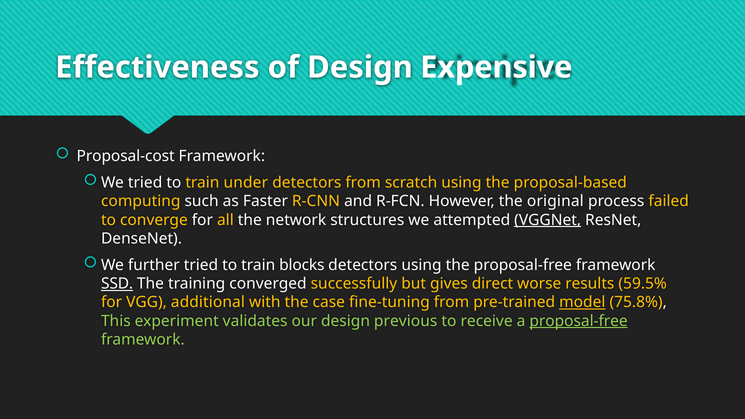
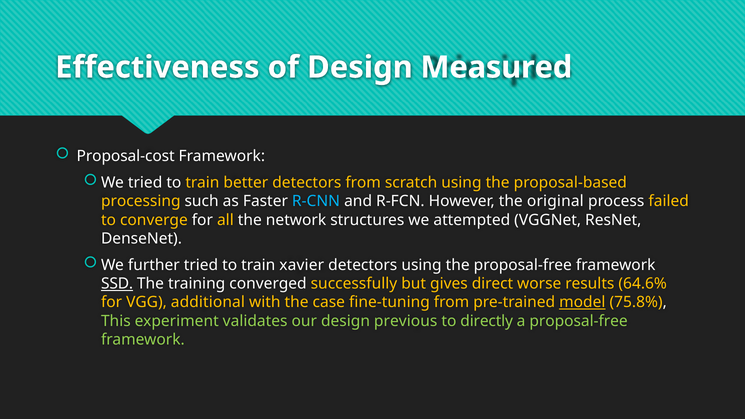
Expensive: Expensive -> Measured
under: under -> better
computing: computing -> processing
R-CNN colour: yellow -> light blue
VGGNet underline: present -> none
blocks: blocks -> xavier
59.5%: 59.5% -> 64.6%
receive: receive -> directly
proposal-free at (579, 321) underline: present -> none
